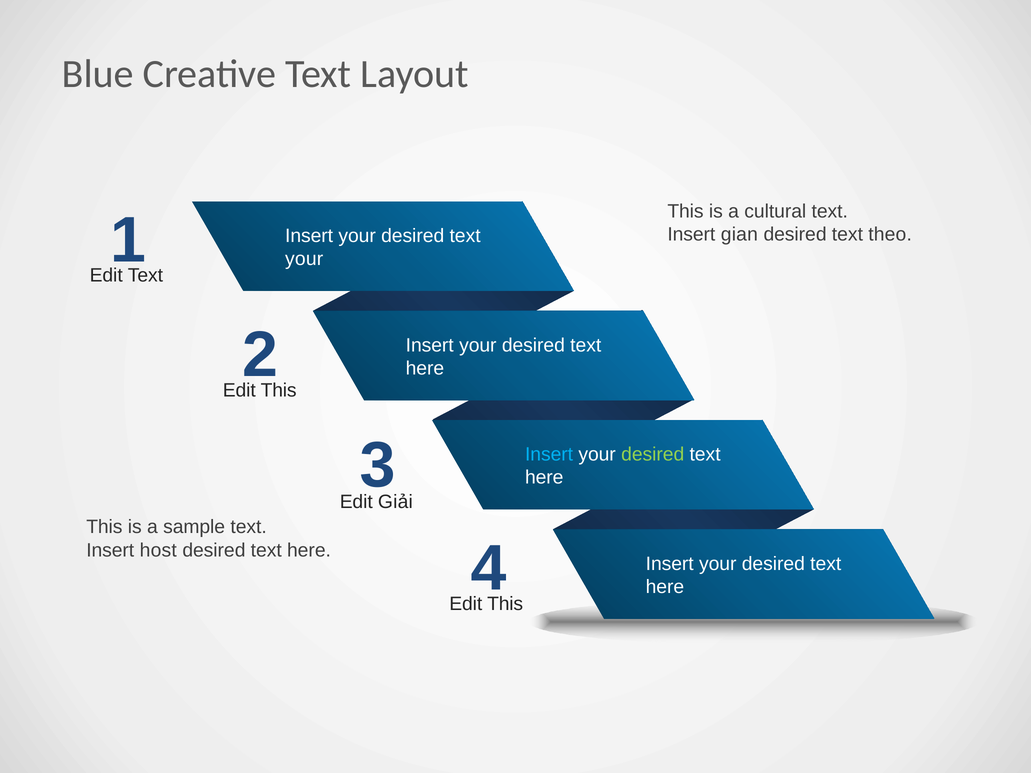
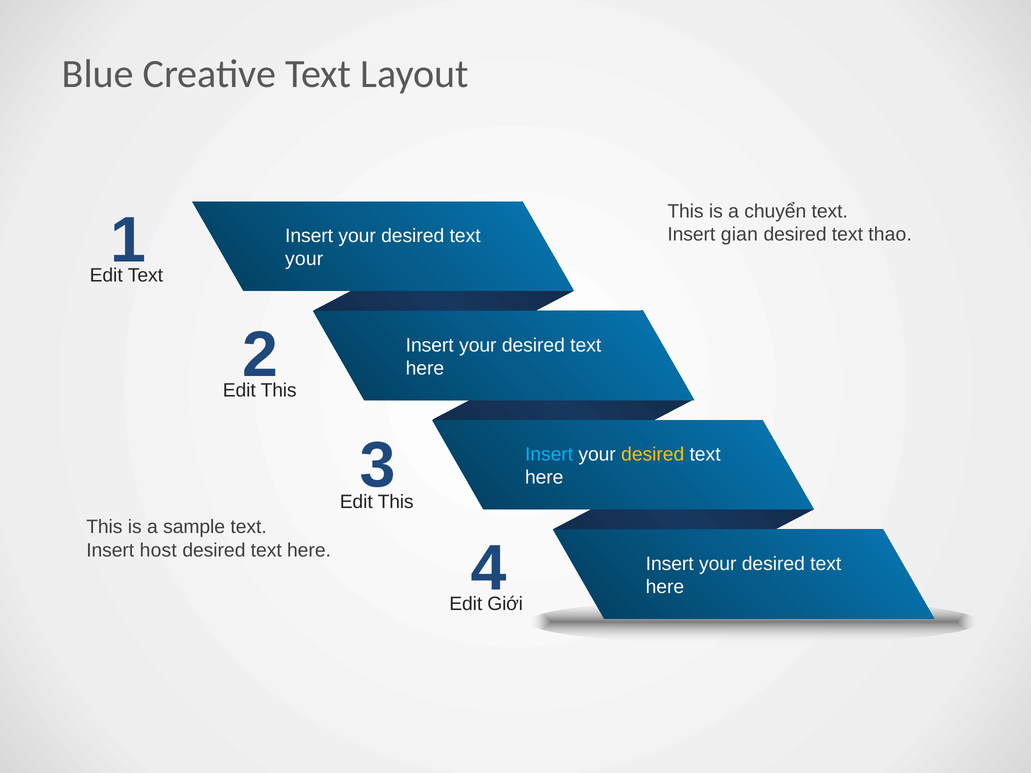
cultural: cultural -> chuyển
theo: theo -> thao
desired at (653, 455) colour: light green -> yellow
Giải at (395, 502): Giải -> This
This at (505, 604): This -> Giới
